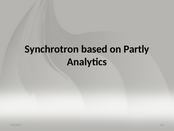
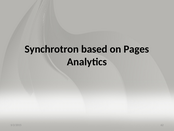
Partly: Partly -> Pages
